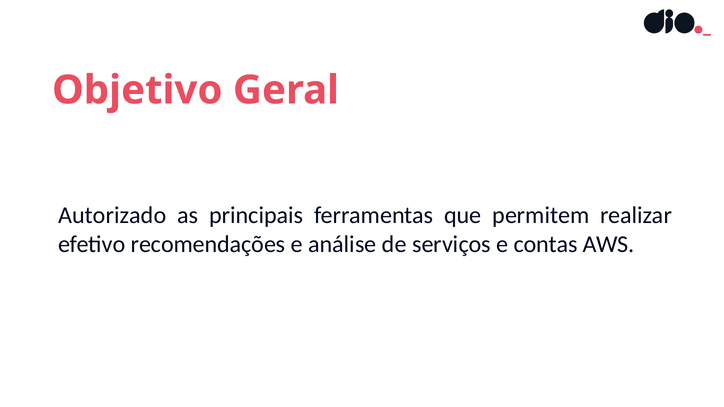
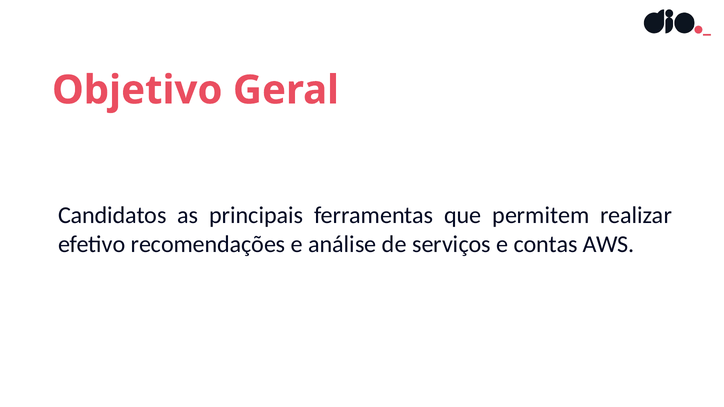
Autorizado: Autorizado -> Candidatos
